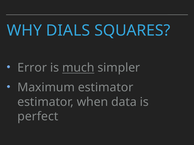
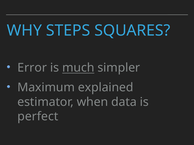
DIALS: DIALS -> STEPS
Maximum estimator: estimator -> explained
